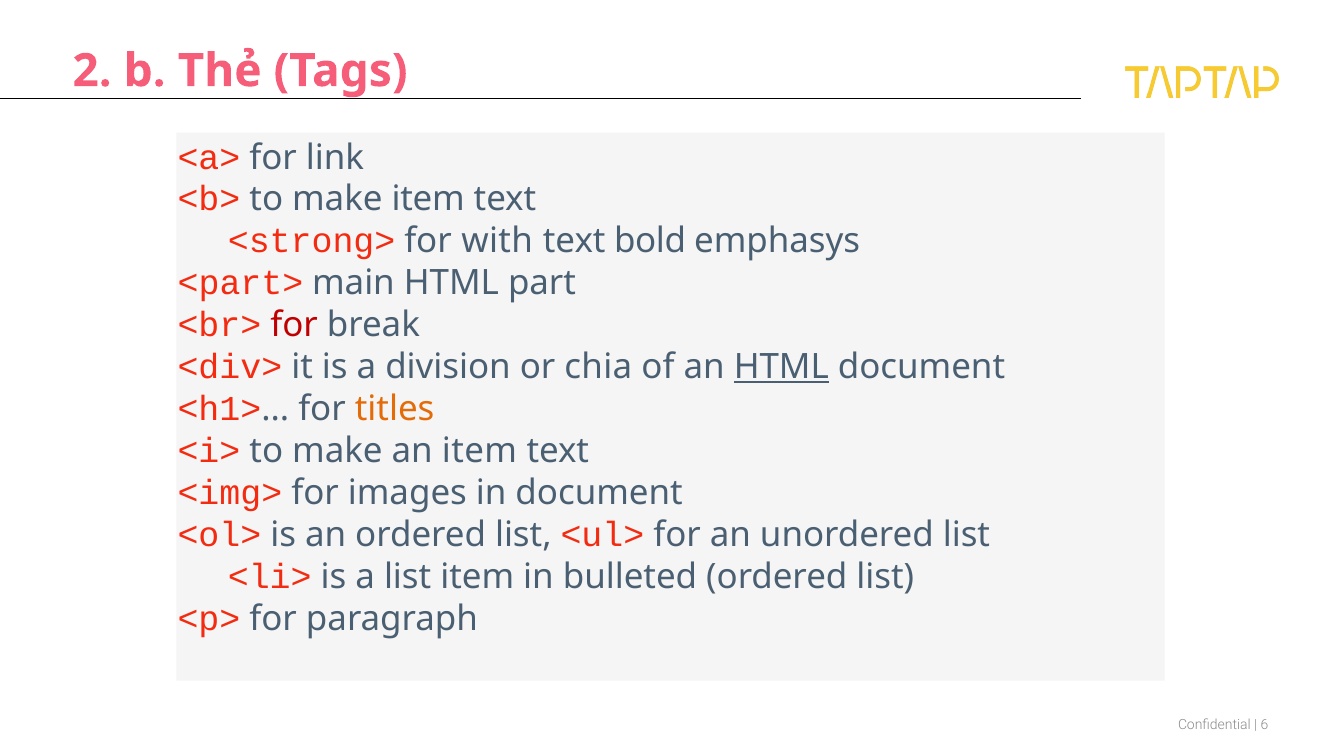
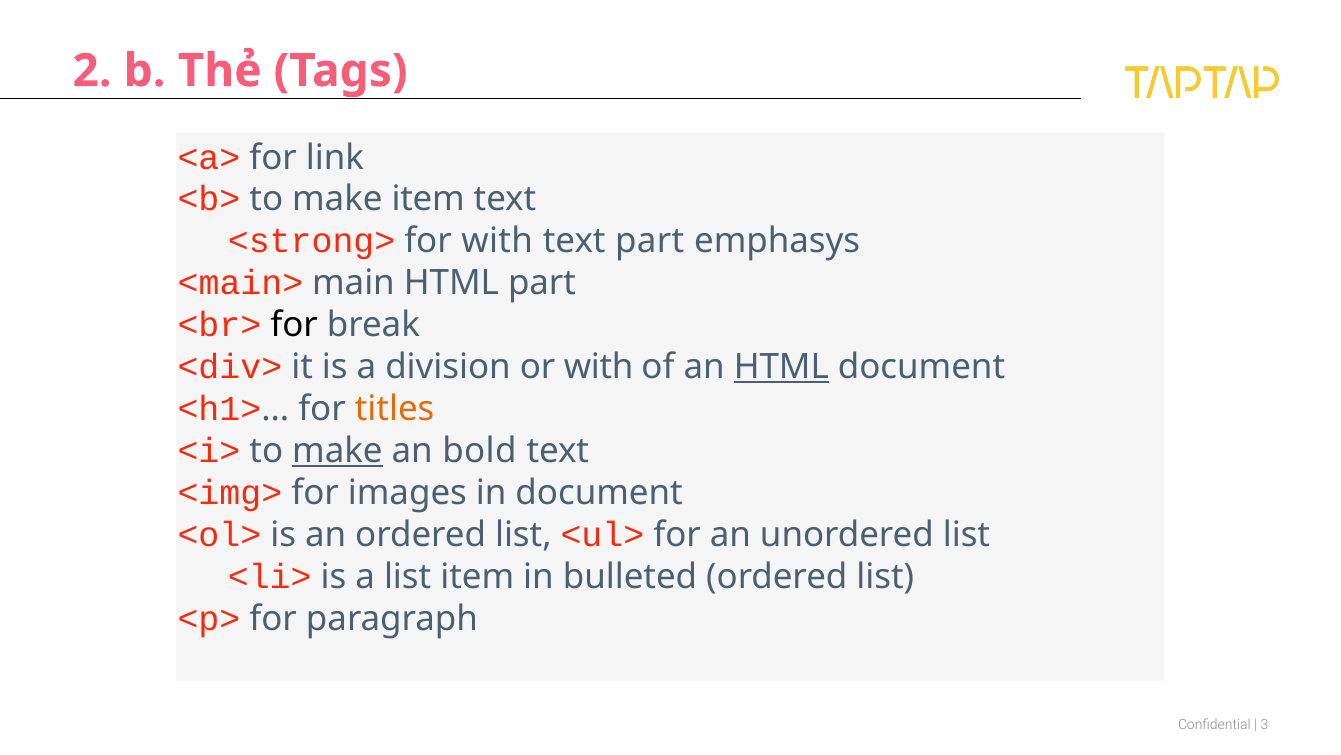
text bold: bold -> part
<part>: <part> -> <main>
for at (294, 325) colour: red -> black
or chia: chia -> with
make at (337, 451) underline: none -> present
an item: item -> bold
6: 6 -> 3
